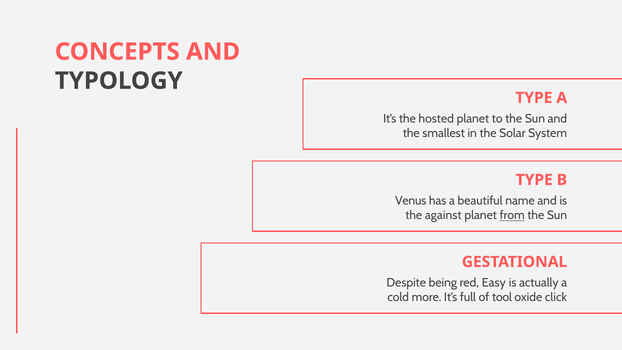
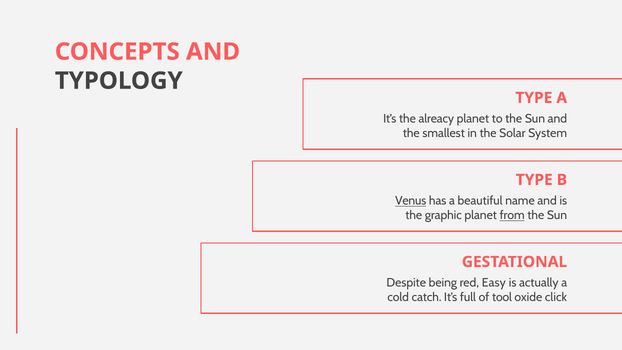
hosted: hosted -> alreacy
Venus underline: none -> present
against: against -> graphic
more: more -> catch
